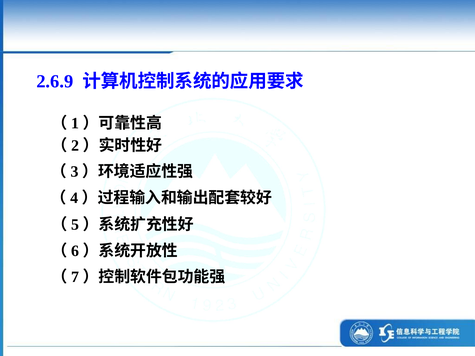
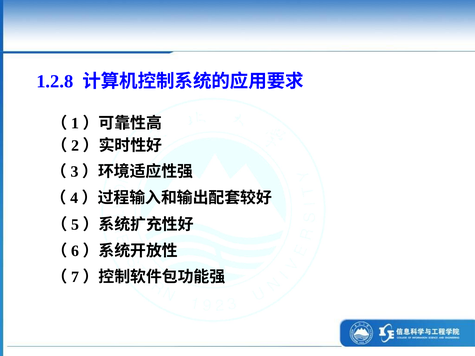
2.6.9: 2.6.9 -> 1.2.8
